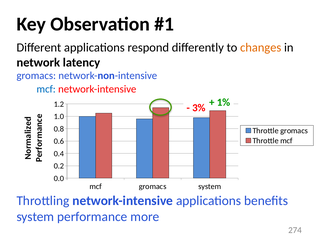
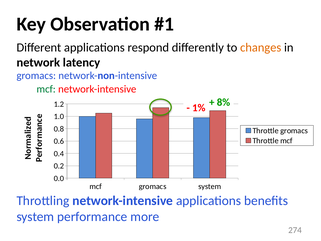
mcf at (46, 89) colour: blue -> green
1%: 1% -> 8%
3%: 3% -> 1%
